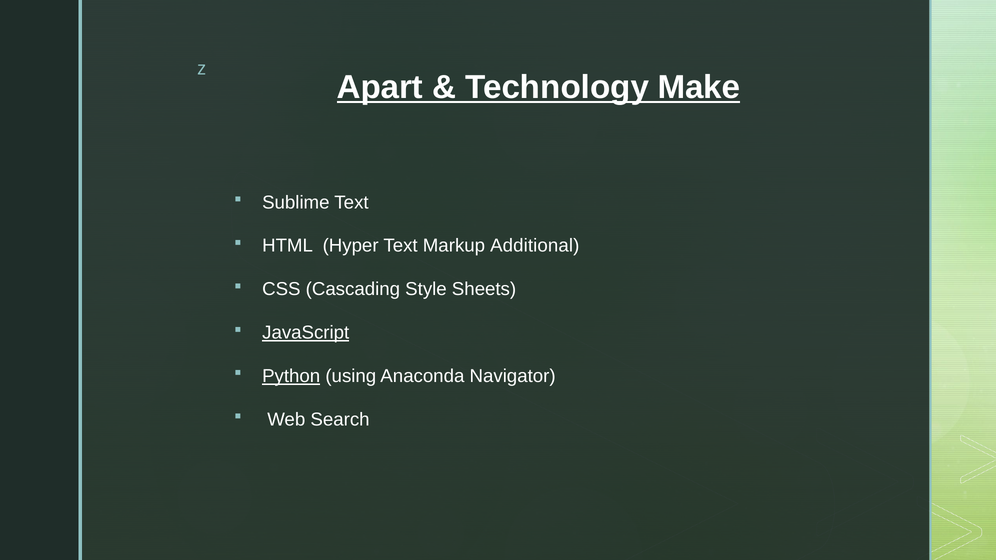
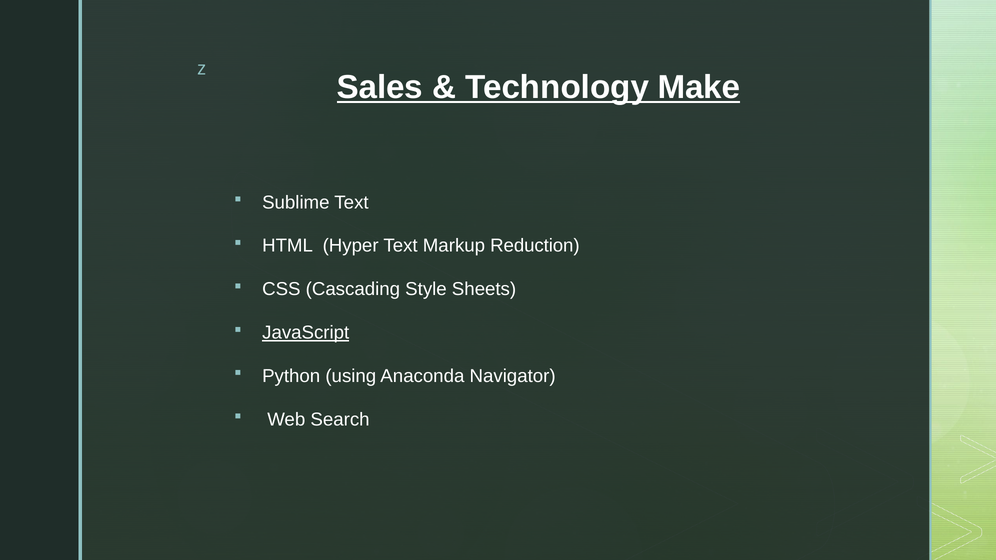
Apart: Apart -> Sales
Additional: Additional -> Reduction
Python underline: present -> none
